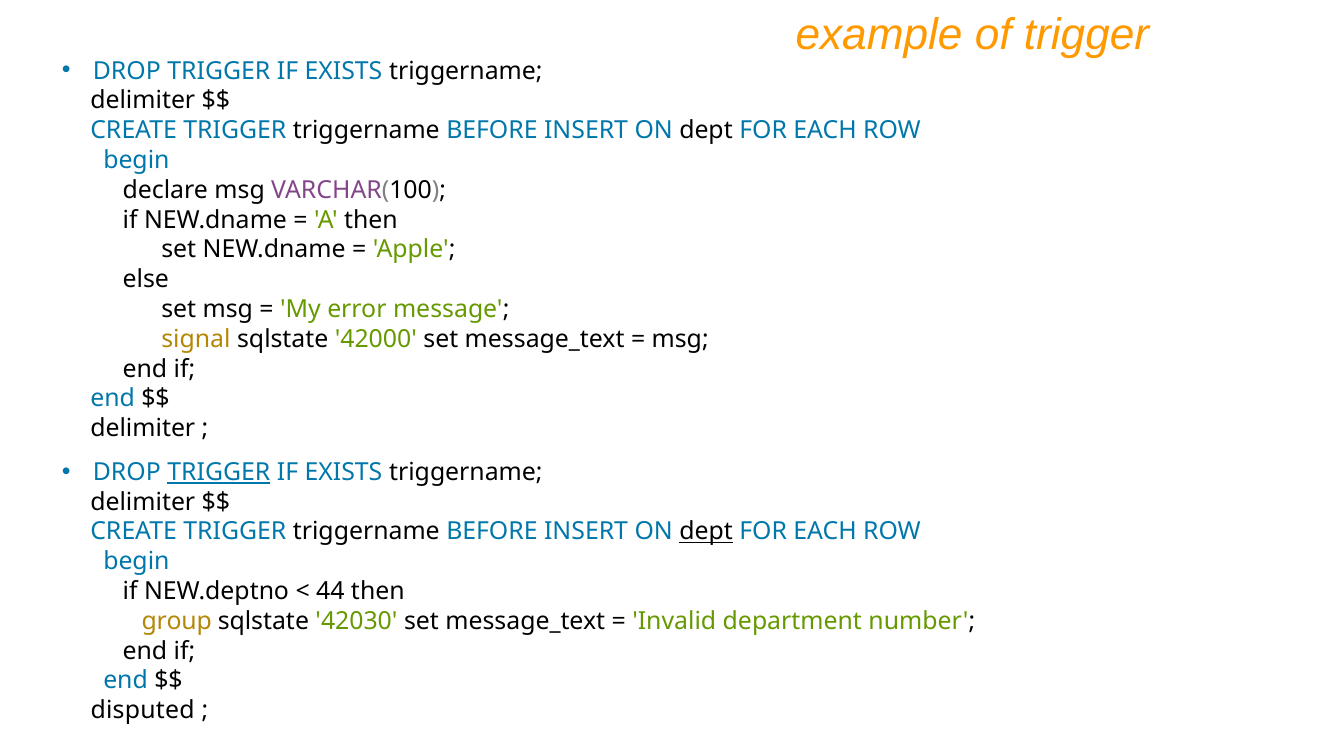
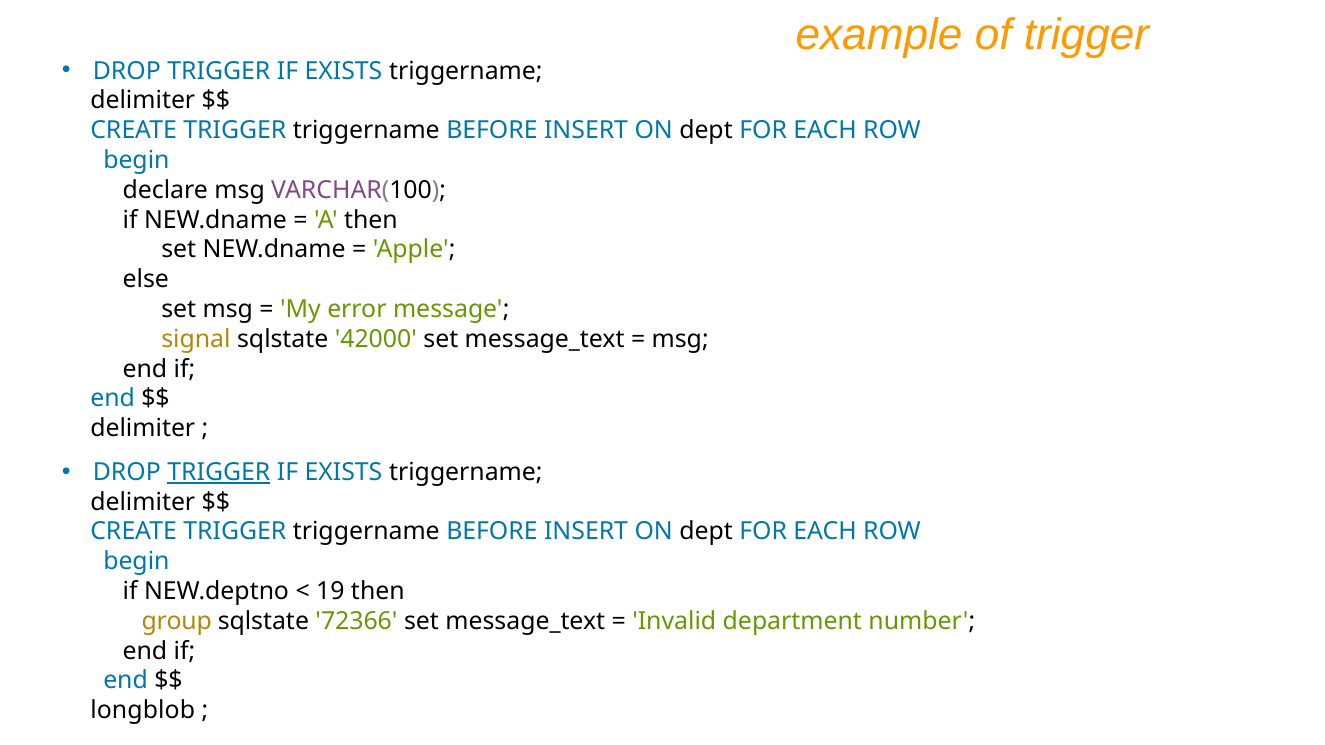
dept at (706, 532) underline: present -> none
44: 44 -> 19
42030: 42030 -> 72366
disputed: disputed -> longblob
